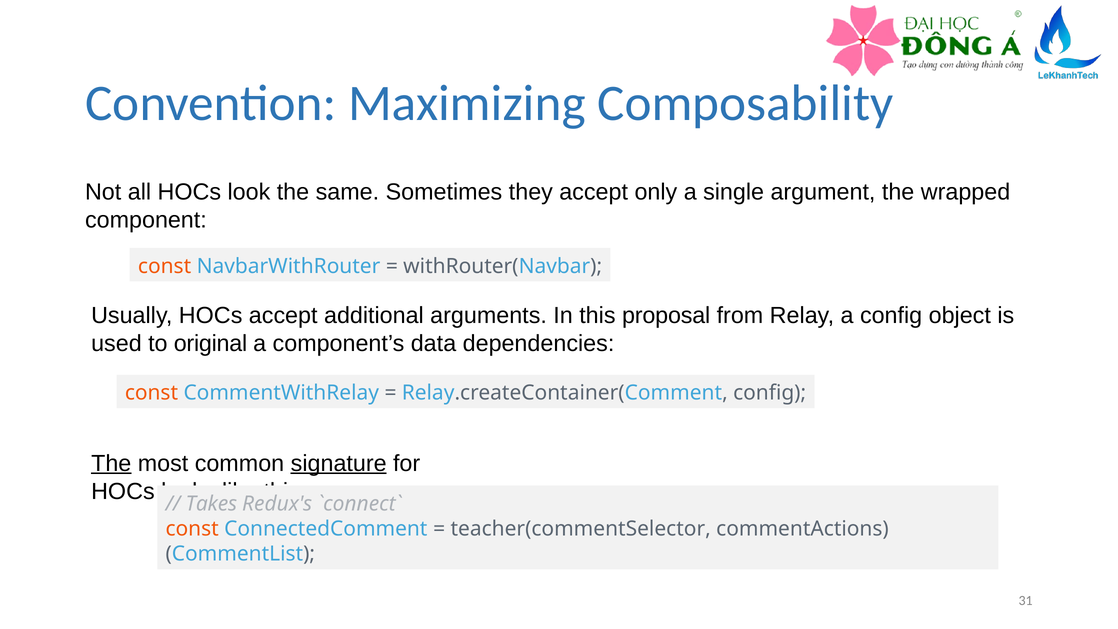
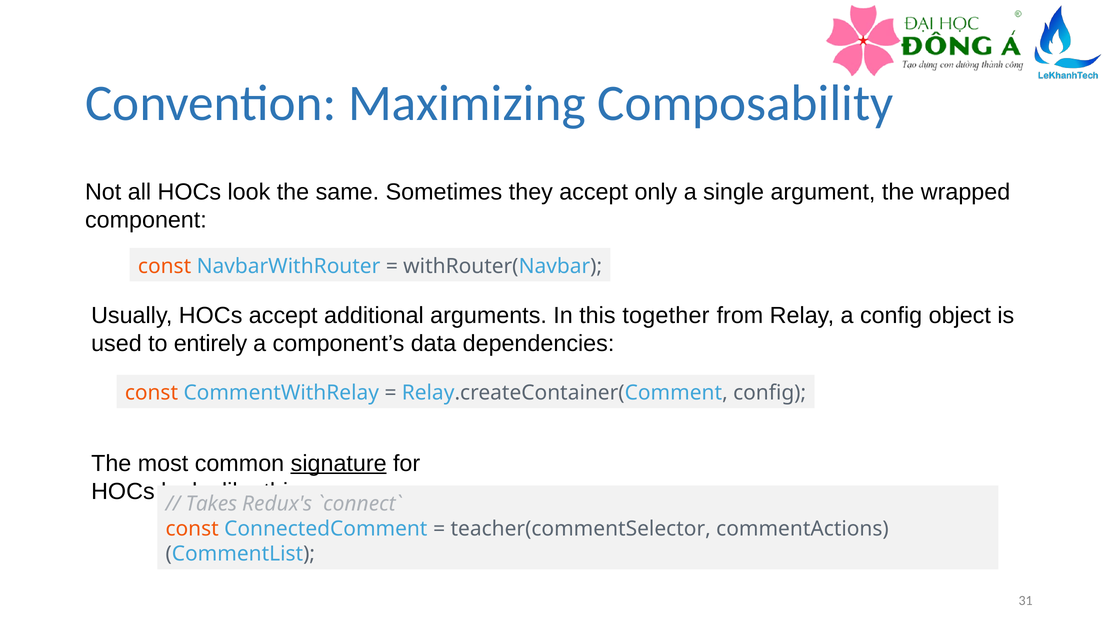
proposal: proposal -> together
original: original -> entirely
The at (111, 463) underline: present -> none
